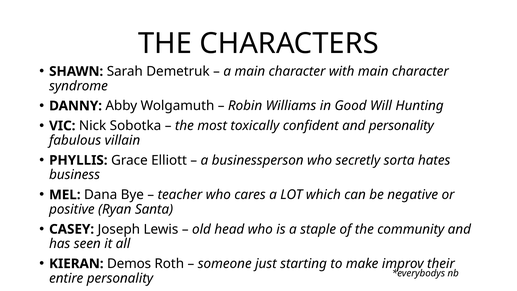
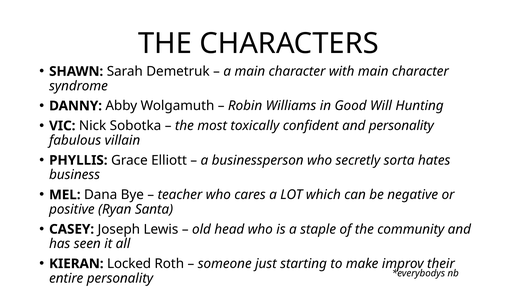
Demos: Demos -> Locked
